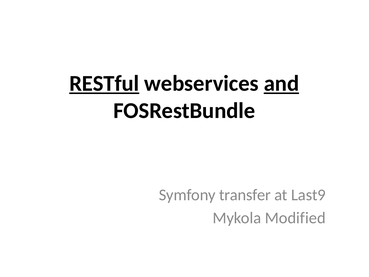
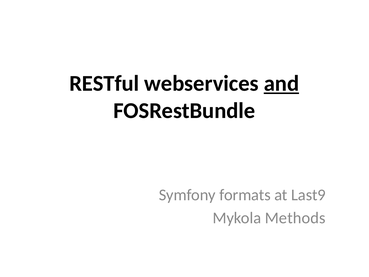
RESTful underline: present -> none
transfer: transfer -> formats
Modified: Modified -> Methods
